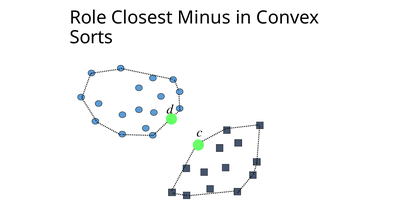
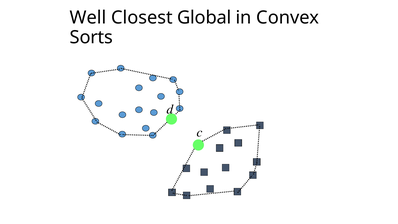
Role: Role -> Well
Minus: Minus -> Global
